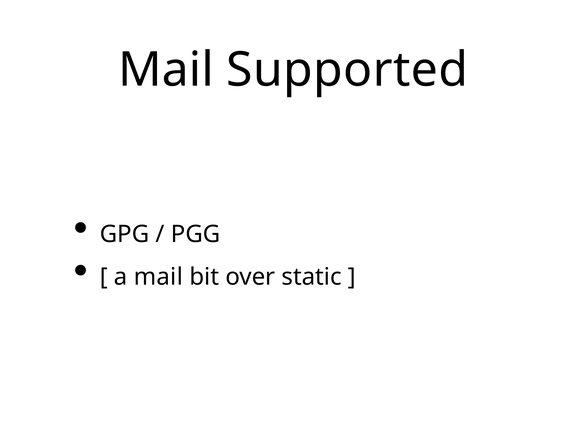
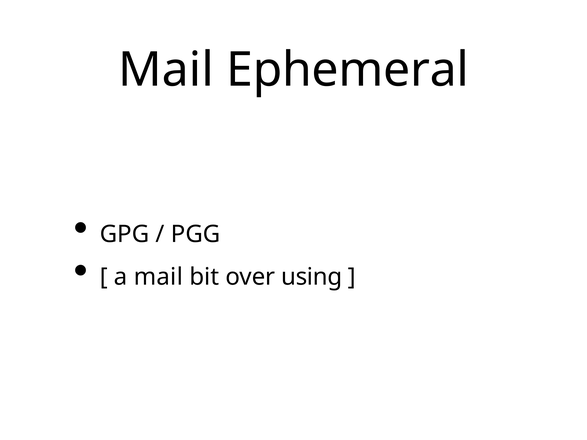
Supported: Supported -> Ephemeral
static: static -> using
